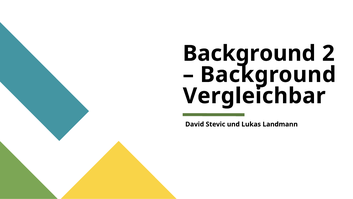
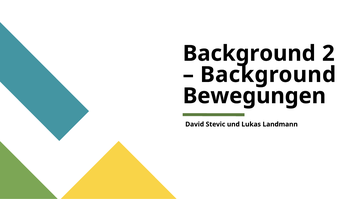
Vergleichbar: Vergleichbar -> Bewegungen
